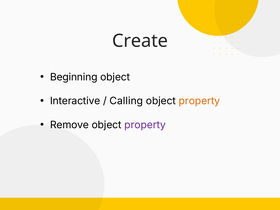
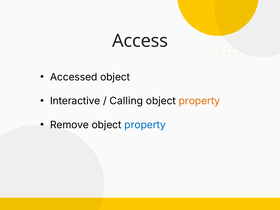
Create: Create -> Access
Beginning: Beginning -> Accessed
property at (145, 125) colour: purple -> blue
